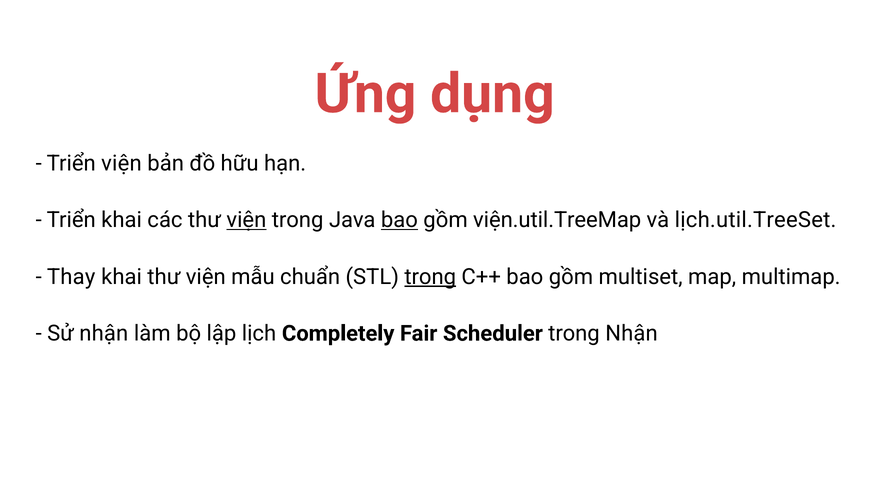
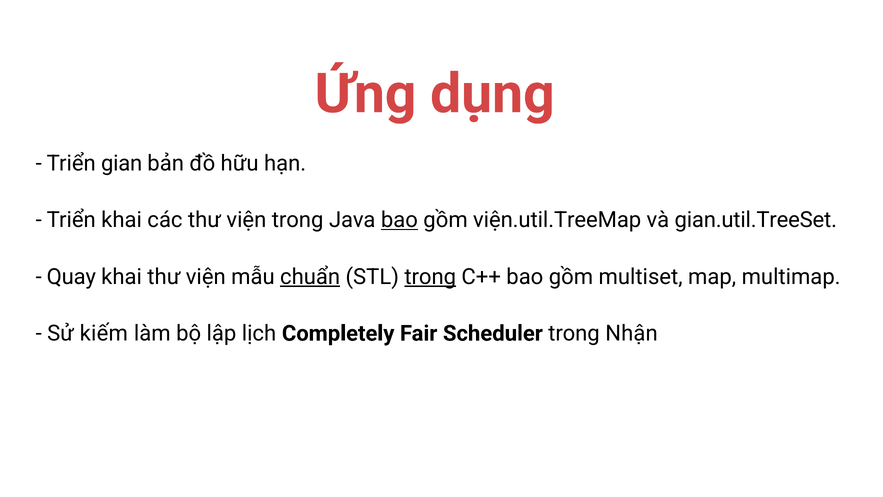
Triển viện: viện -> gian
viện at (246, 220) underline: present -> none
lịch.util.TreeSet: lịch.util.TreeSet -> gian.util.TreeSet
Thay: Thay -> Quay
chuẩn underline: none -> present
Sử nhận: nhận -> kiếm
